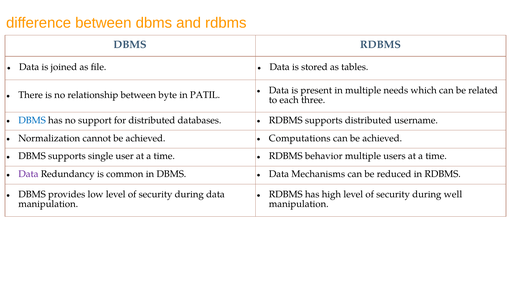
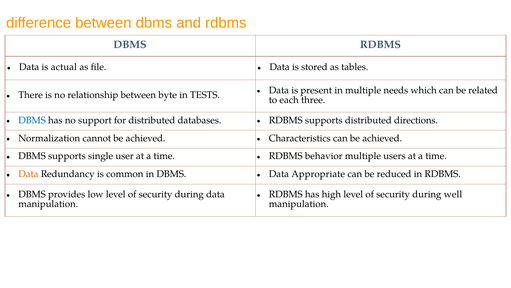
joined: joined -> actual
PATIL: PATIL -> TESTS
username: username -> directions
Computations: Computations -> Characteristics
Data at (28, 174) colour: purple -> orange
Mechanisms: Mechanisms -> Appropriate
